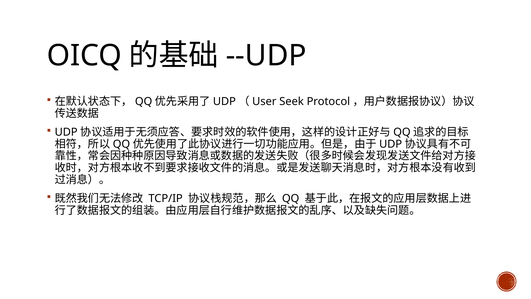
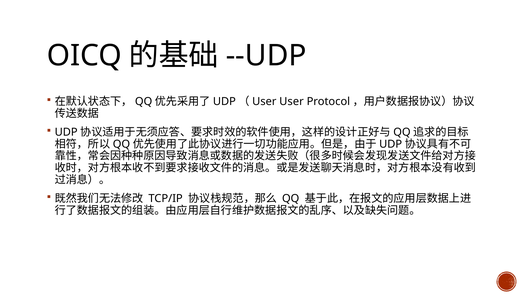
Seek at (292, 101): Seek -> User
